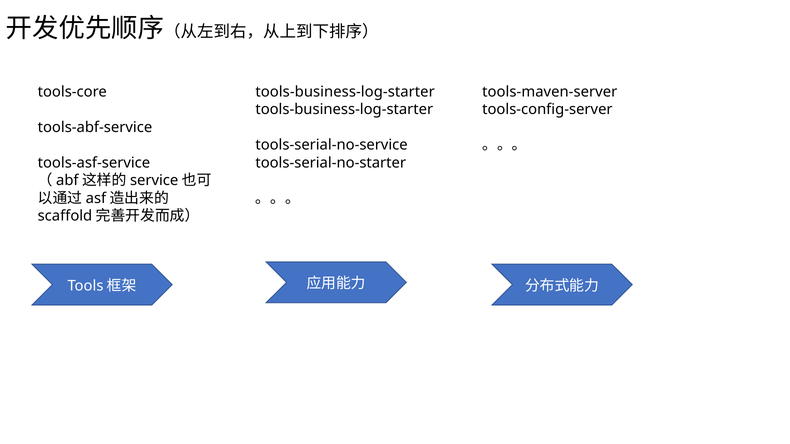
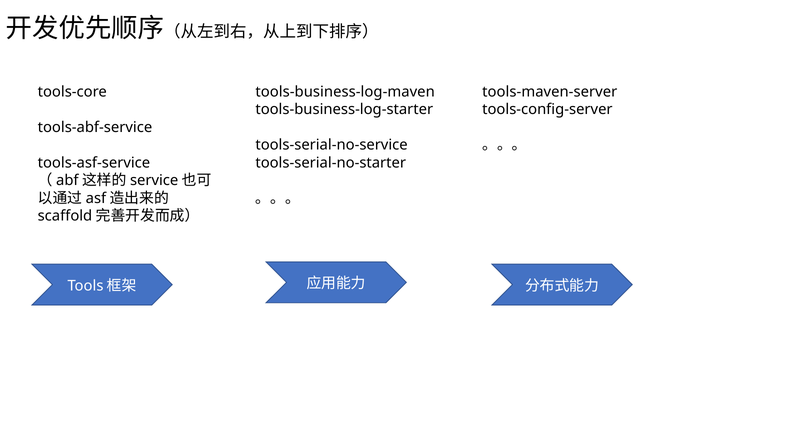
tools-business-log-starter at (345, 92): tools-business-log-starter -> tools-business-log-maven
